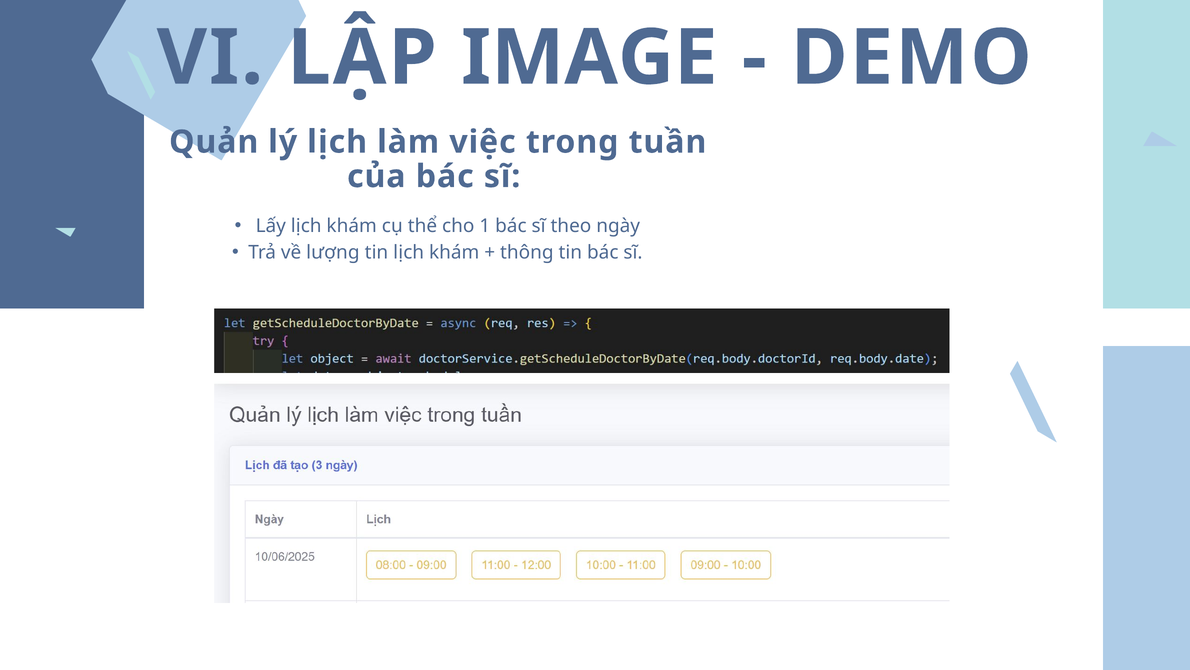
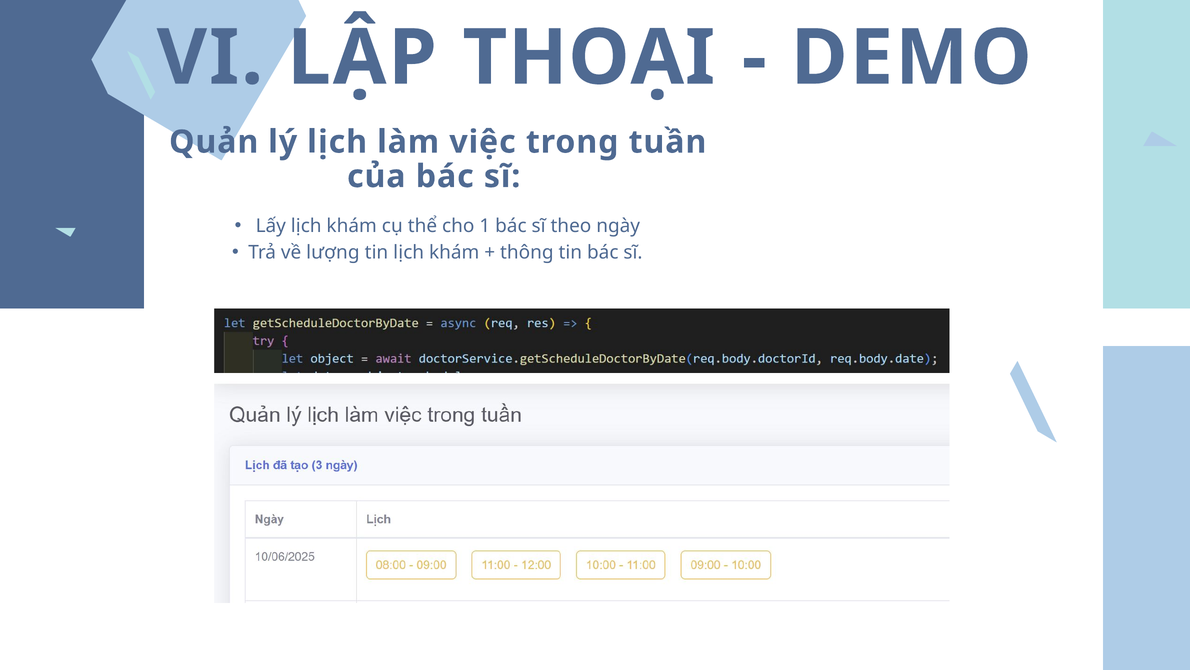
IMAGE: IMAGE -> THOẠI
